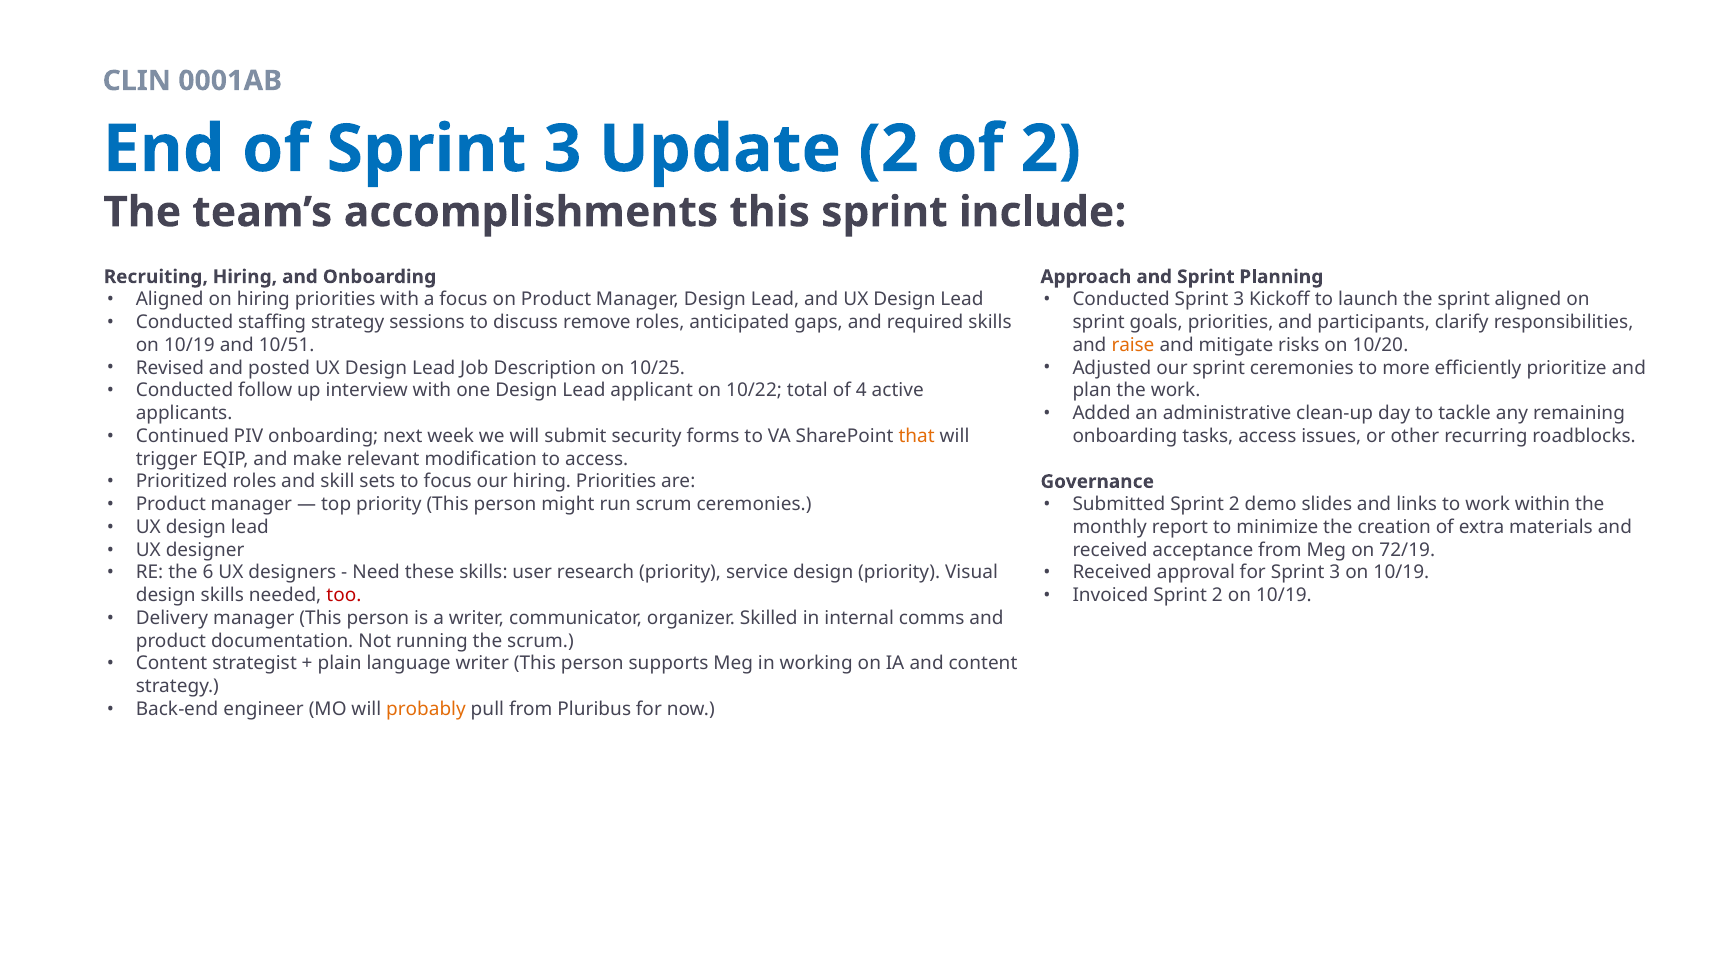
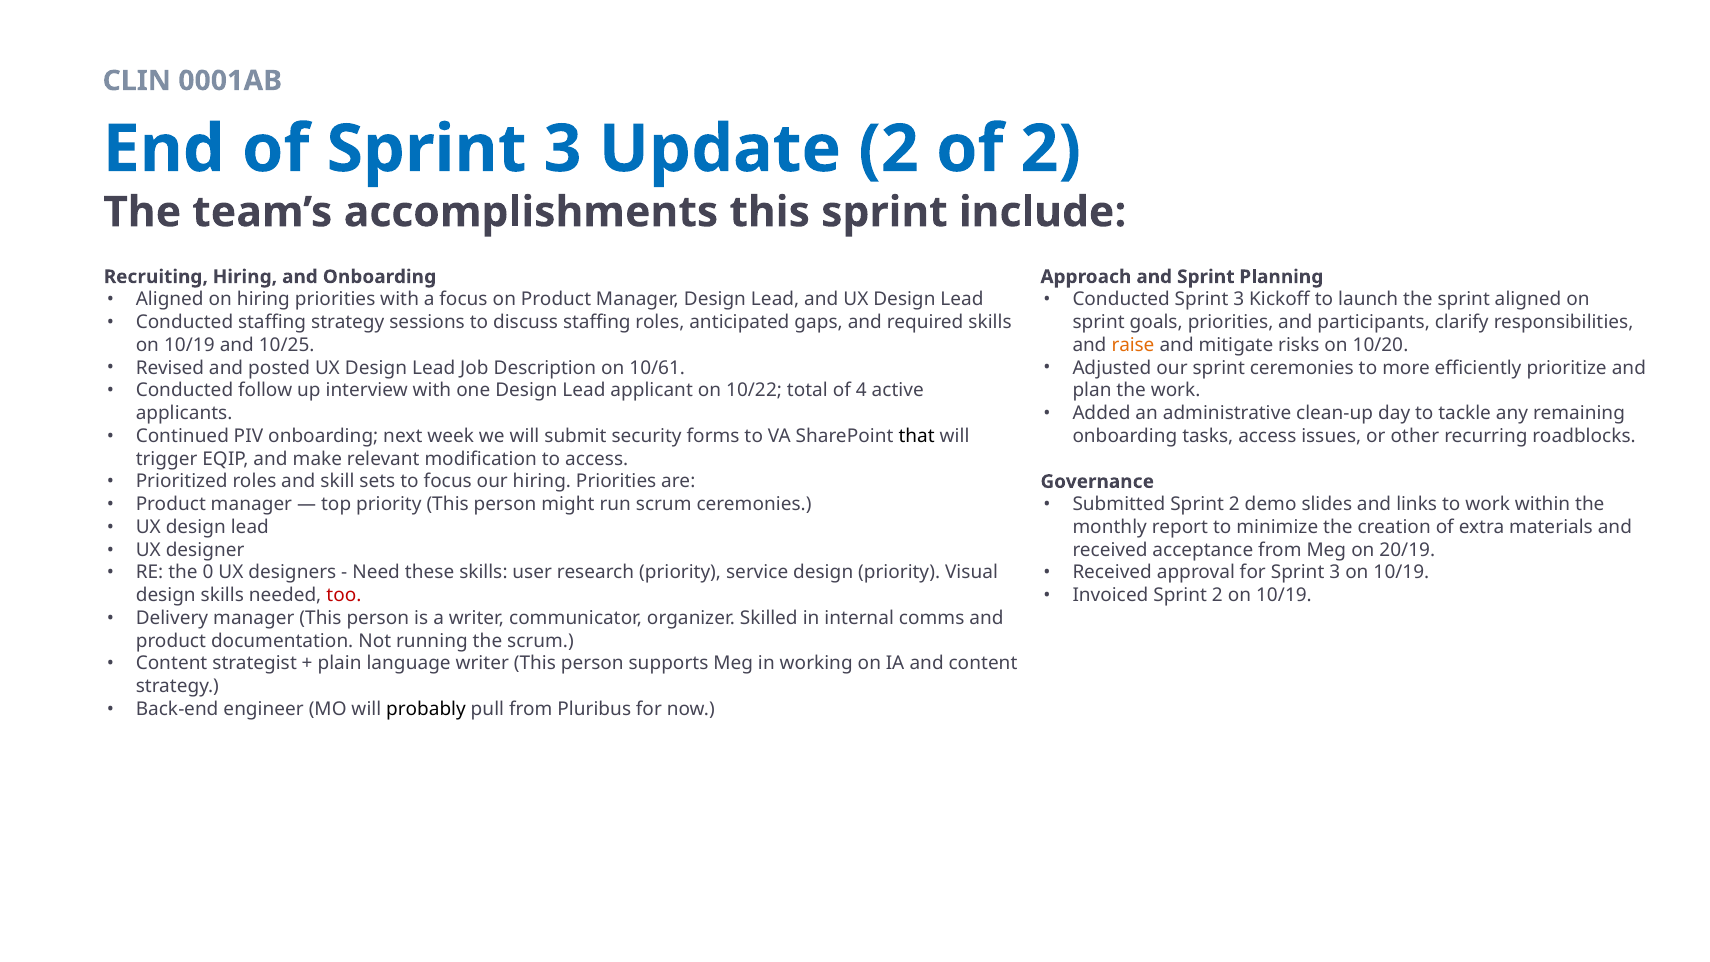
discuss remove: remove -> staffing
10/51: 10/51 -> 10/25
10/25: 10/25 -> 10/61
that colour: orange -> black
72/19: 72/19 -> 20/19
6: 6 -> 0
probably colour: orange -> black
